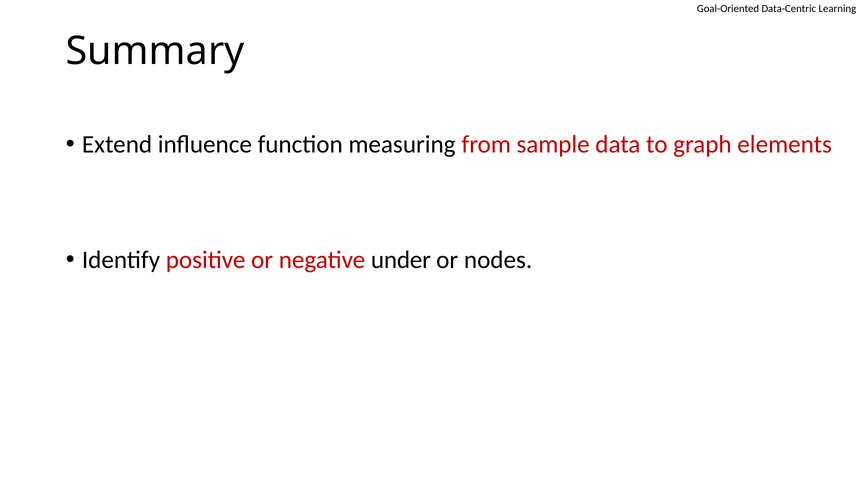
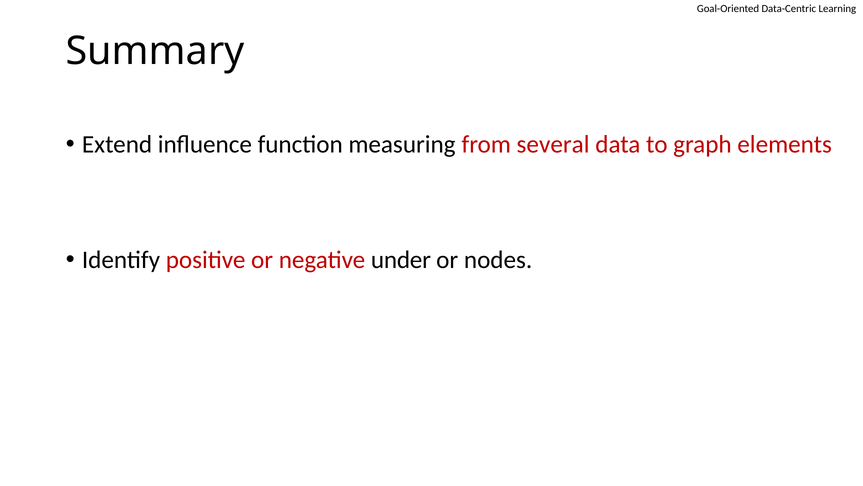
sample: sample -> several
